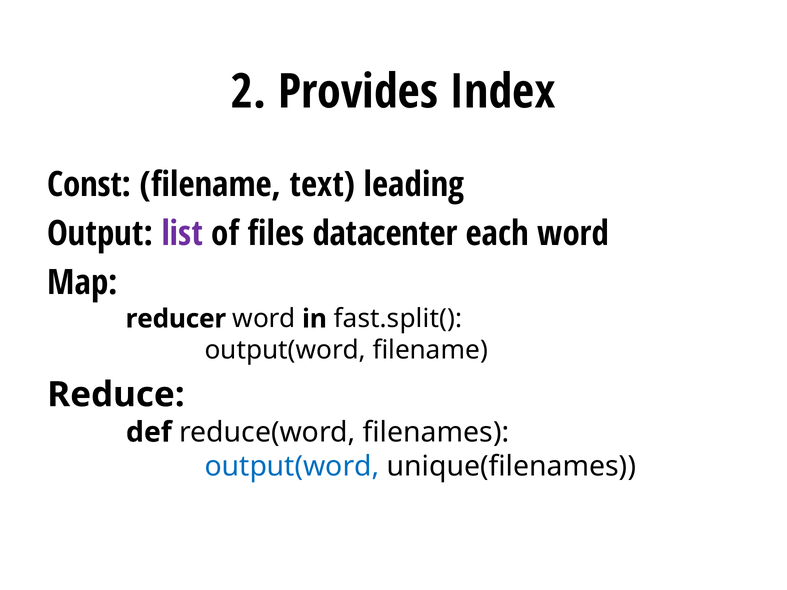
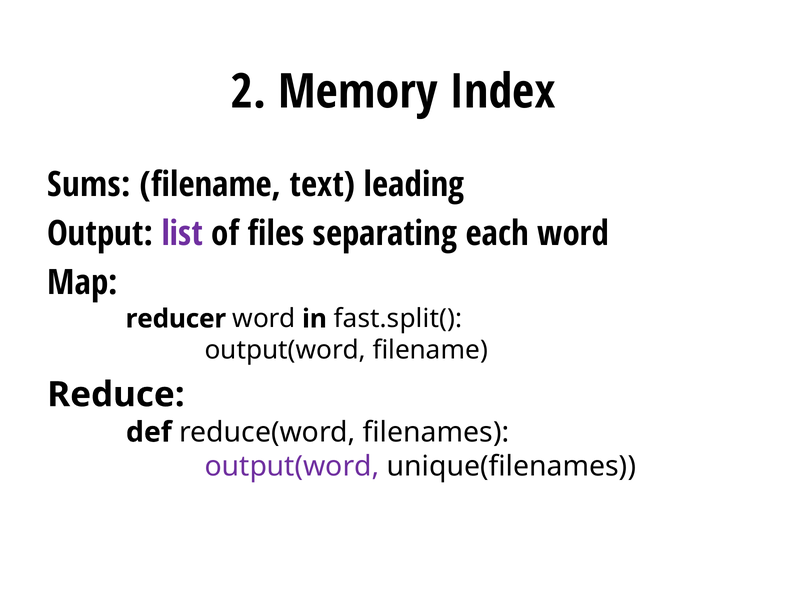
Provides: Provides -> Memory
Const: Const -> Sums
datacenter: datacenter -> separating
output(word at (292, 467) colour: blue -> purple
